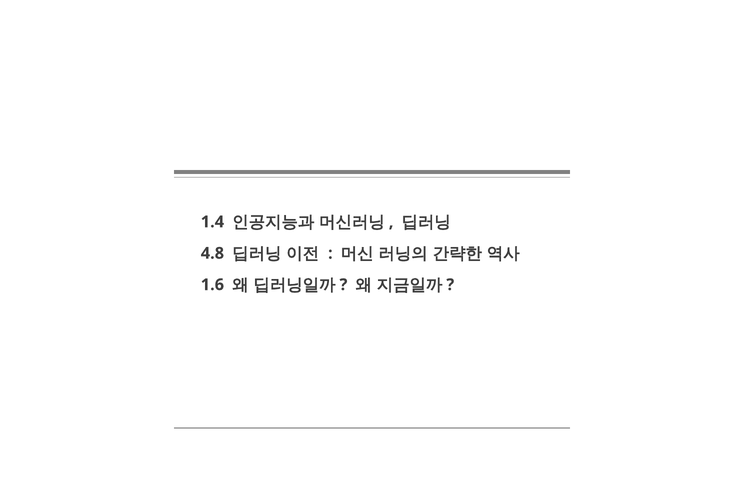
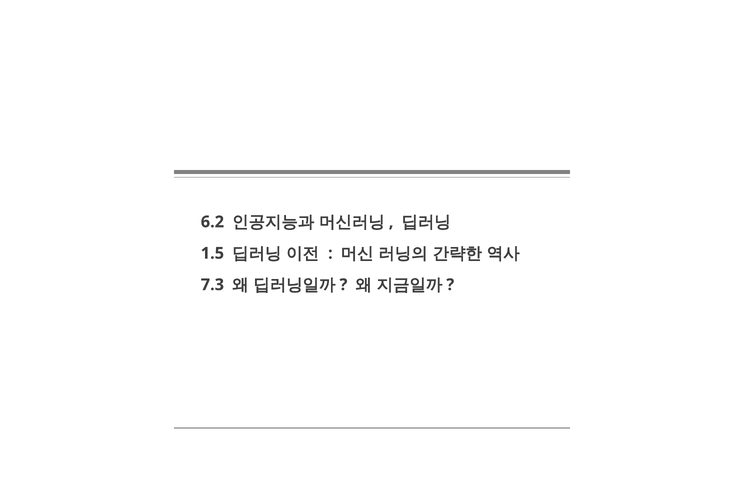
1.4: 1.4 -> 6.2
4.8: 4.8 -> 1.5
1.6: 1.6 -> 7.3
